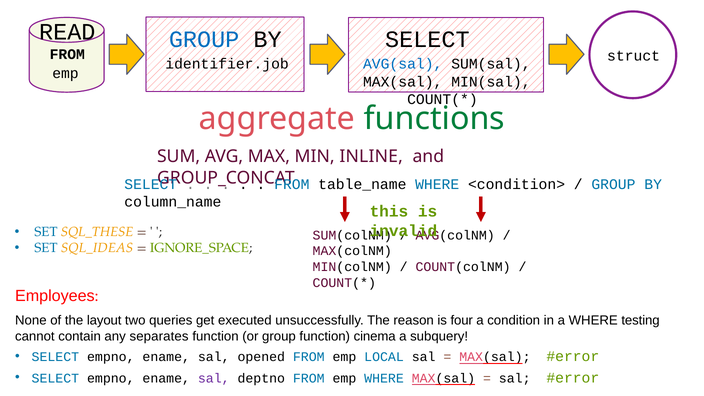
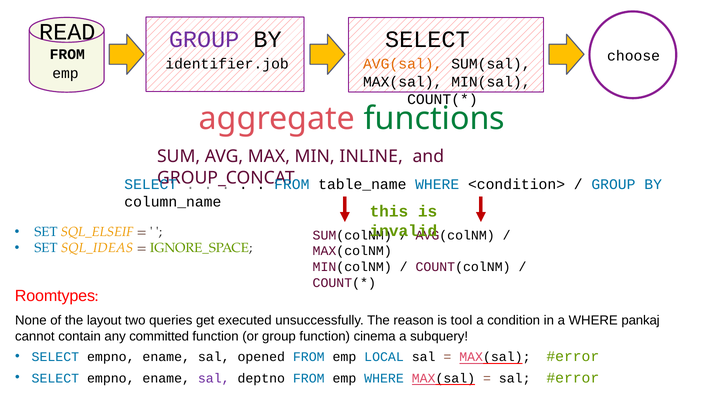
GROUP at (204, 40) colour: blue -> purple
struct: struct -> choose
AVG(sal colour: blue -> orange
SQL_THESE: SQL_THESE -> SQL_ELSEIF
Employees: Employees -> Roomtypes
four: four -> tool
testing: testing -> pankaj
separates: separates -> committed
